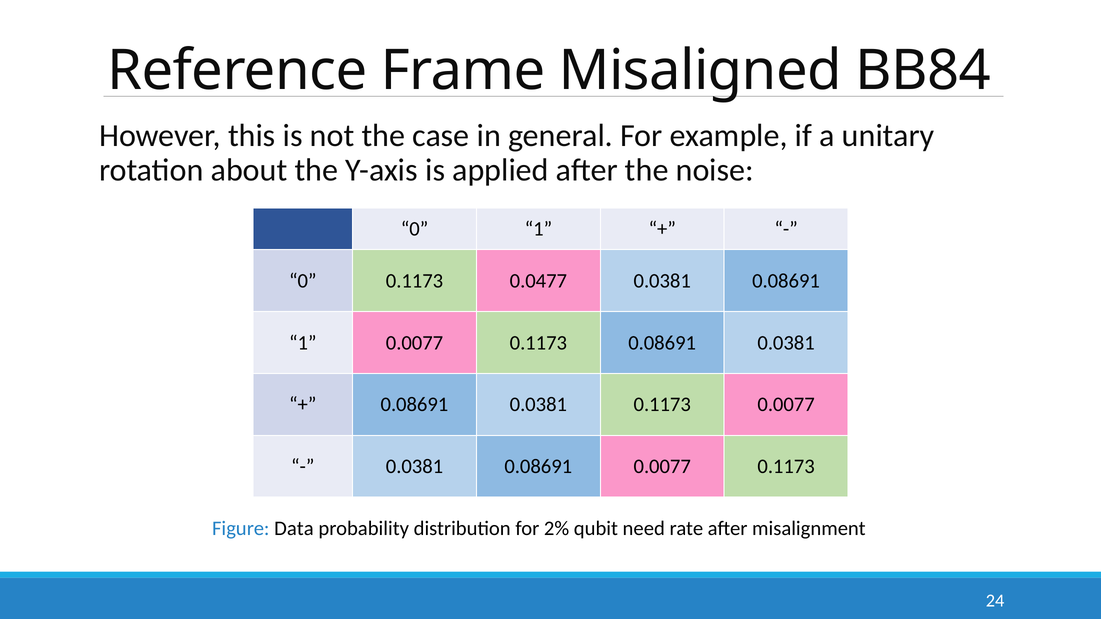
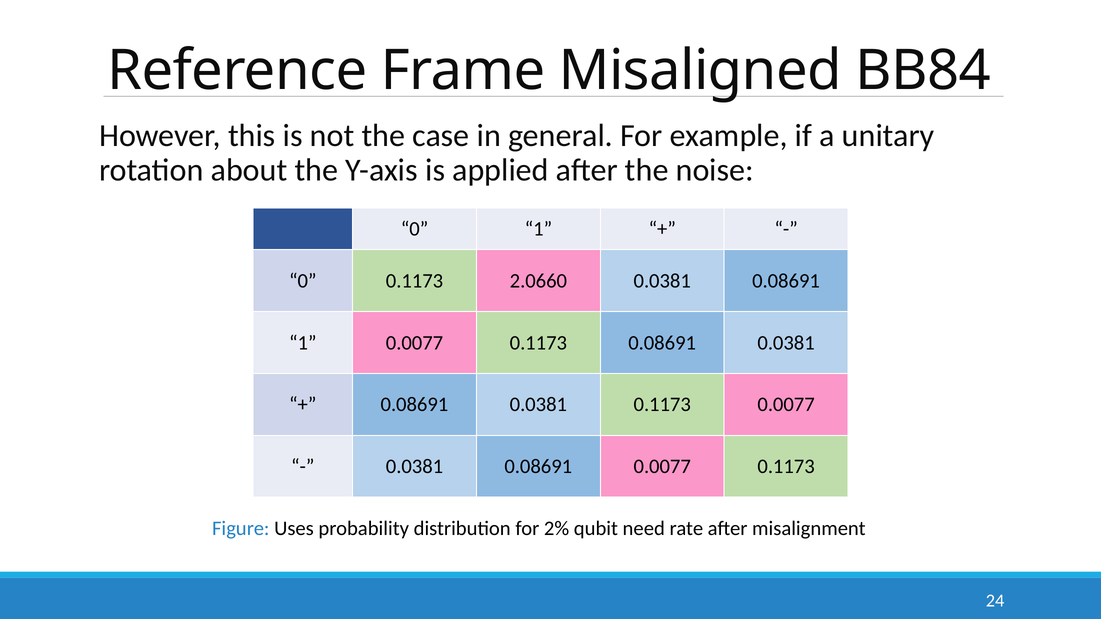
0.0477: 0.0477 -> 2.0660
Data: Data -> Uses
